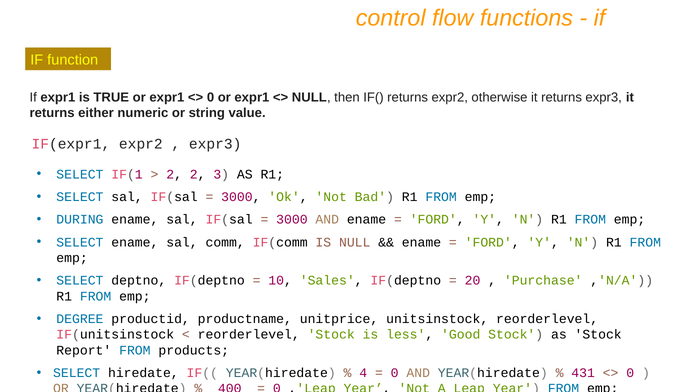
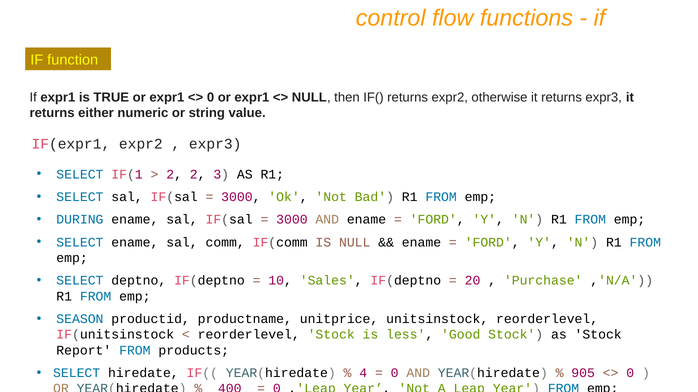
DEGREE: DEGREE -> SEASON
431: 431 -> 905
